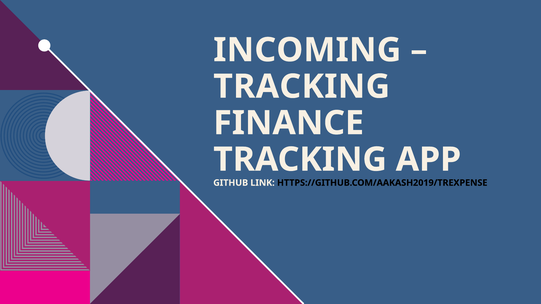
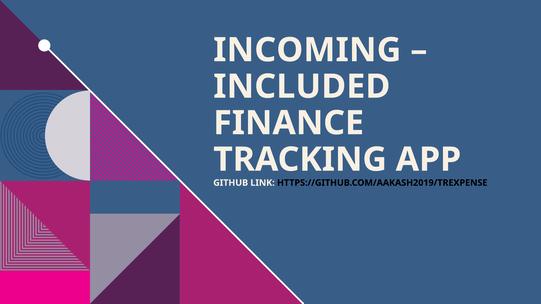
TRACKING at (302, 87): TRACKING -> INCLUDED
